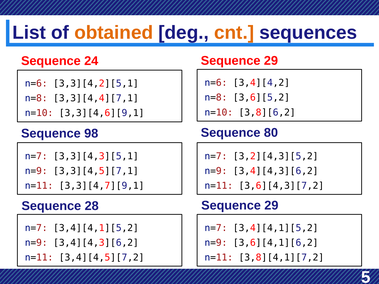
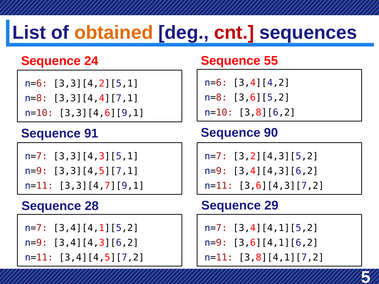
cnt colour: orange -> red
24 Sequence 29: 29 -> 55
80: 80 -> 90
98: 98 -> 91
